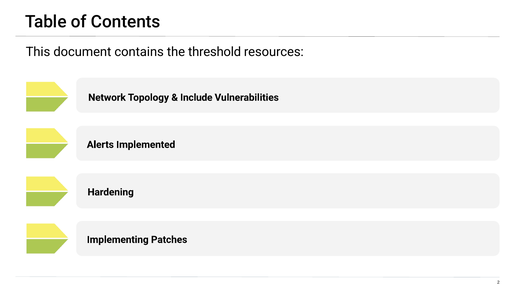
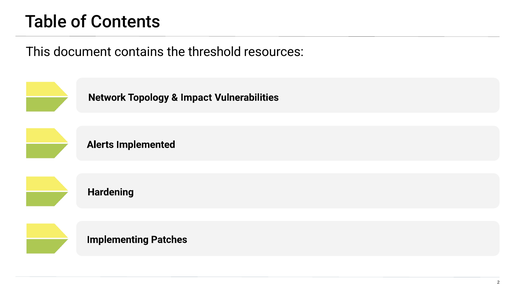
Include: Include -> Impact
